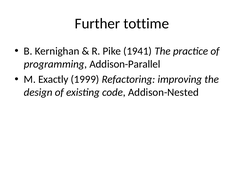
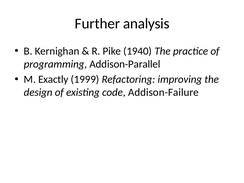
tottime: tottime -> analysis
1941: 1941 -> 1940
Addison-Nested: Addison-Nested -> Addison-Failure
